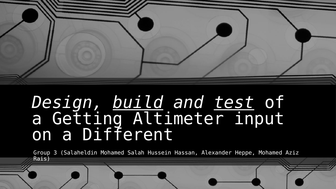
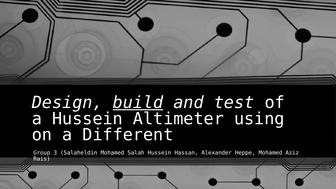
test underline: present -> none
a Getting: Getting -> Hussein
input: input -> using
